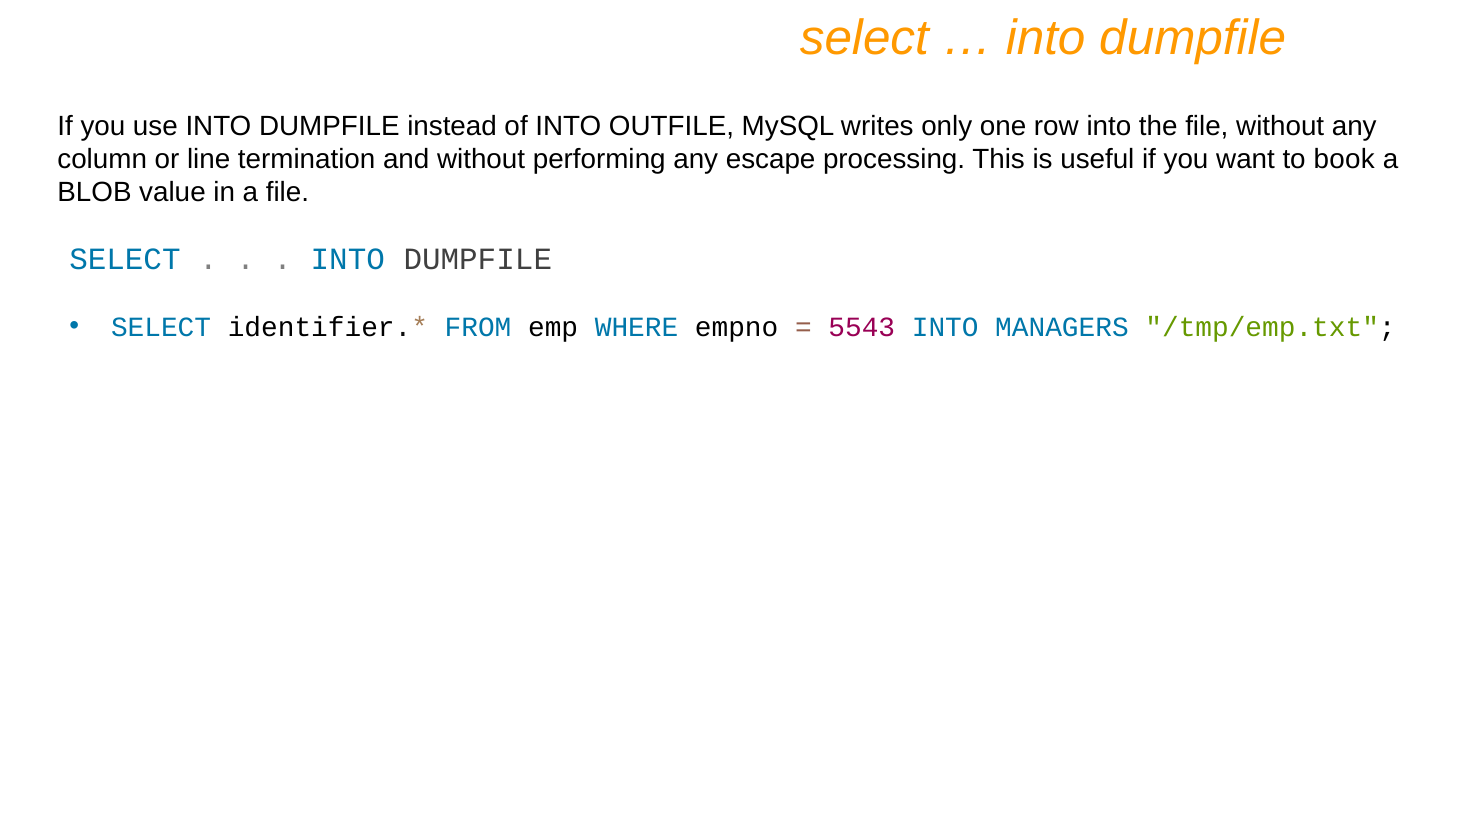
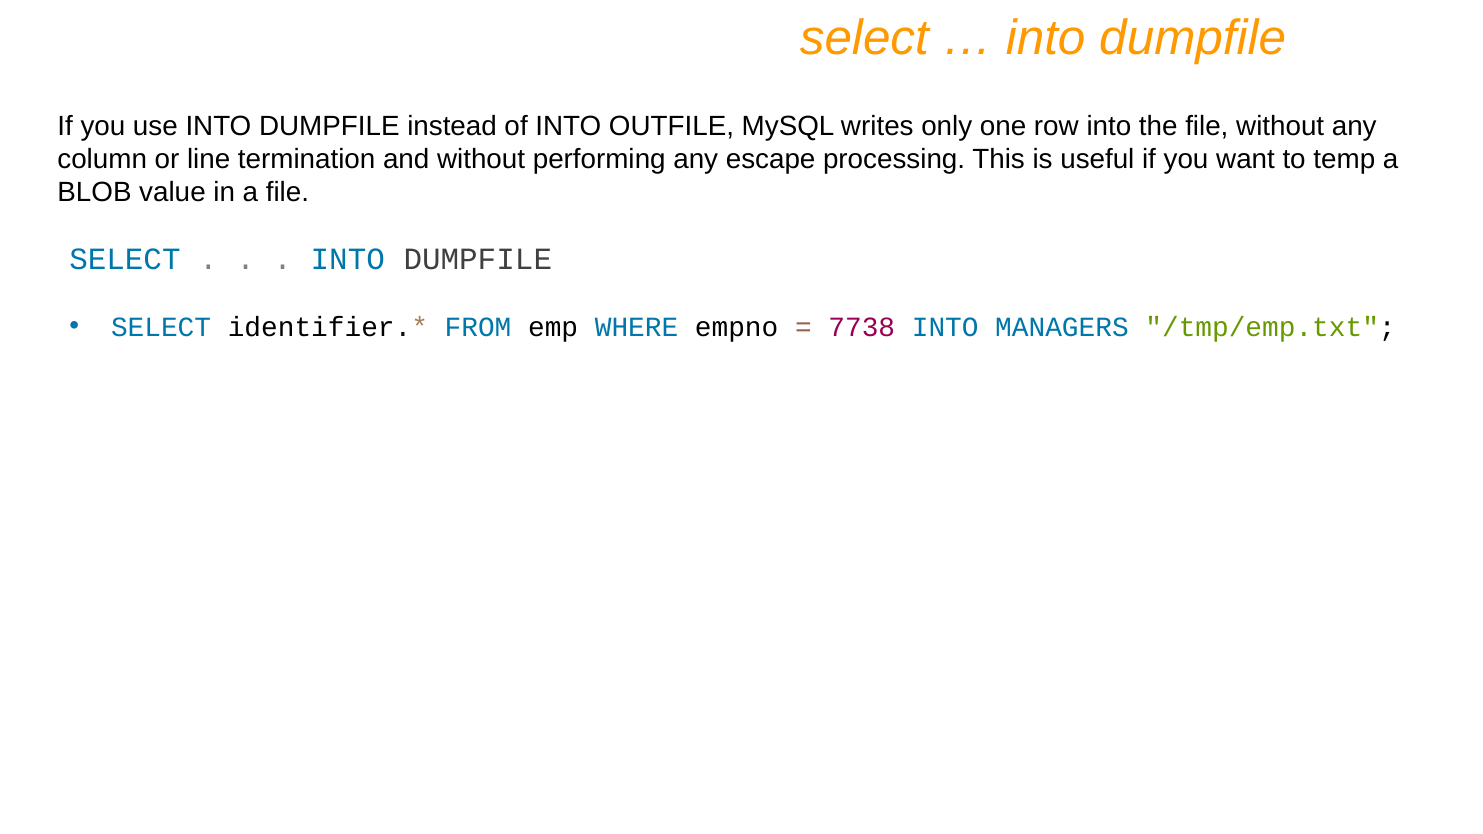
book: book -> temp
5543: 5543 -> 7738
